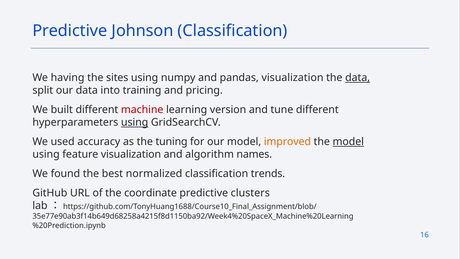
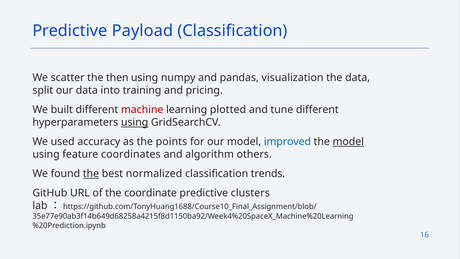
Johnson: Johnson -> Payload
having: having -> scatter
sites: sites -> then
data at (358, 78) underline: present -> none
version: version -> plotted
tuning: tuning -> points
improved colour: orange -> blue
feature visualization: visualization -> coordinates
names: names -> others
the at (91, 174) underline: none -> present
